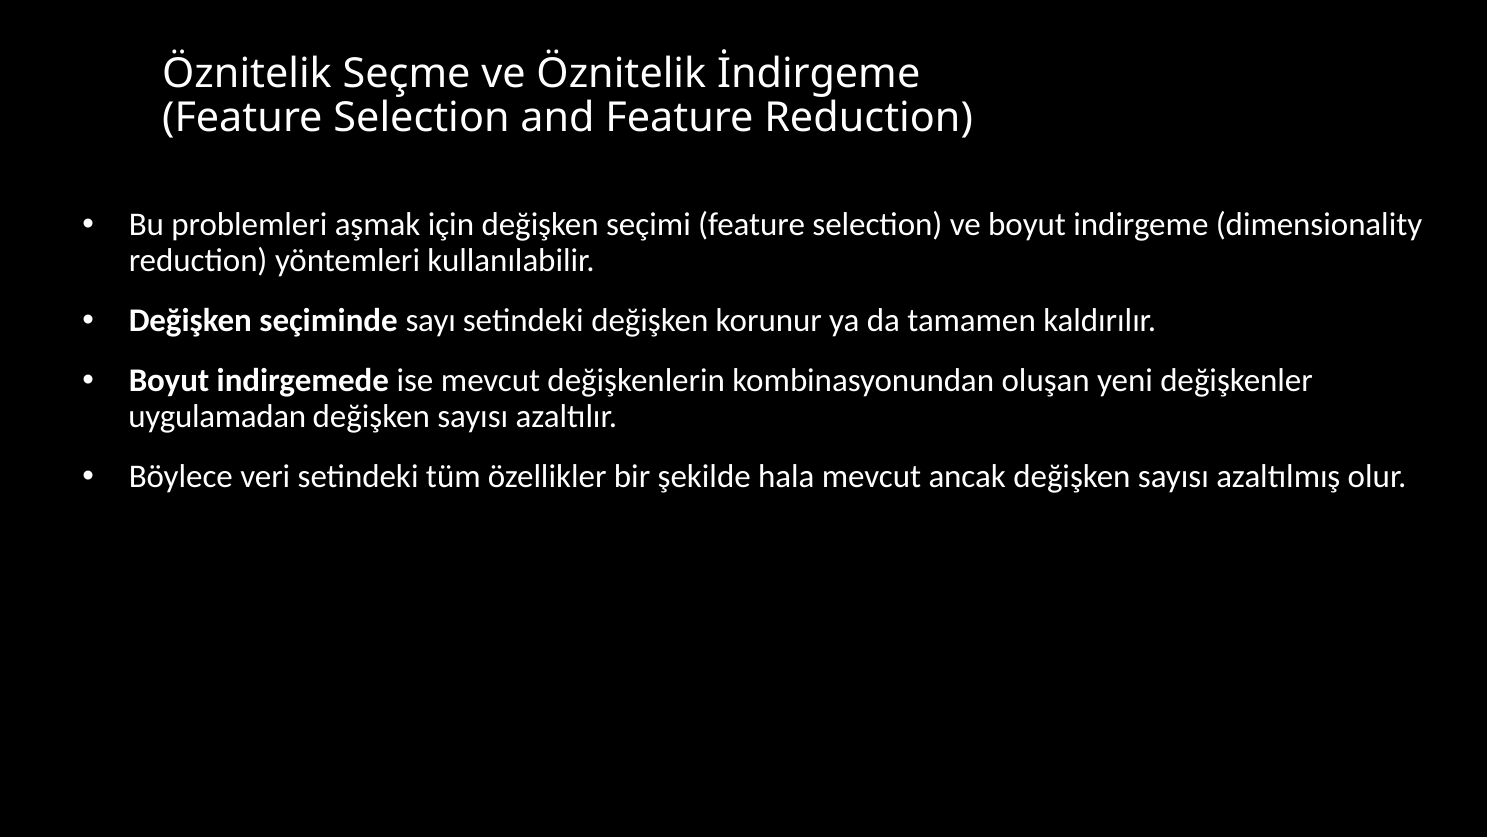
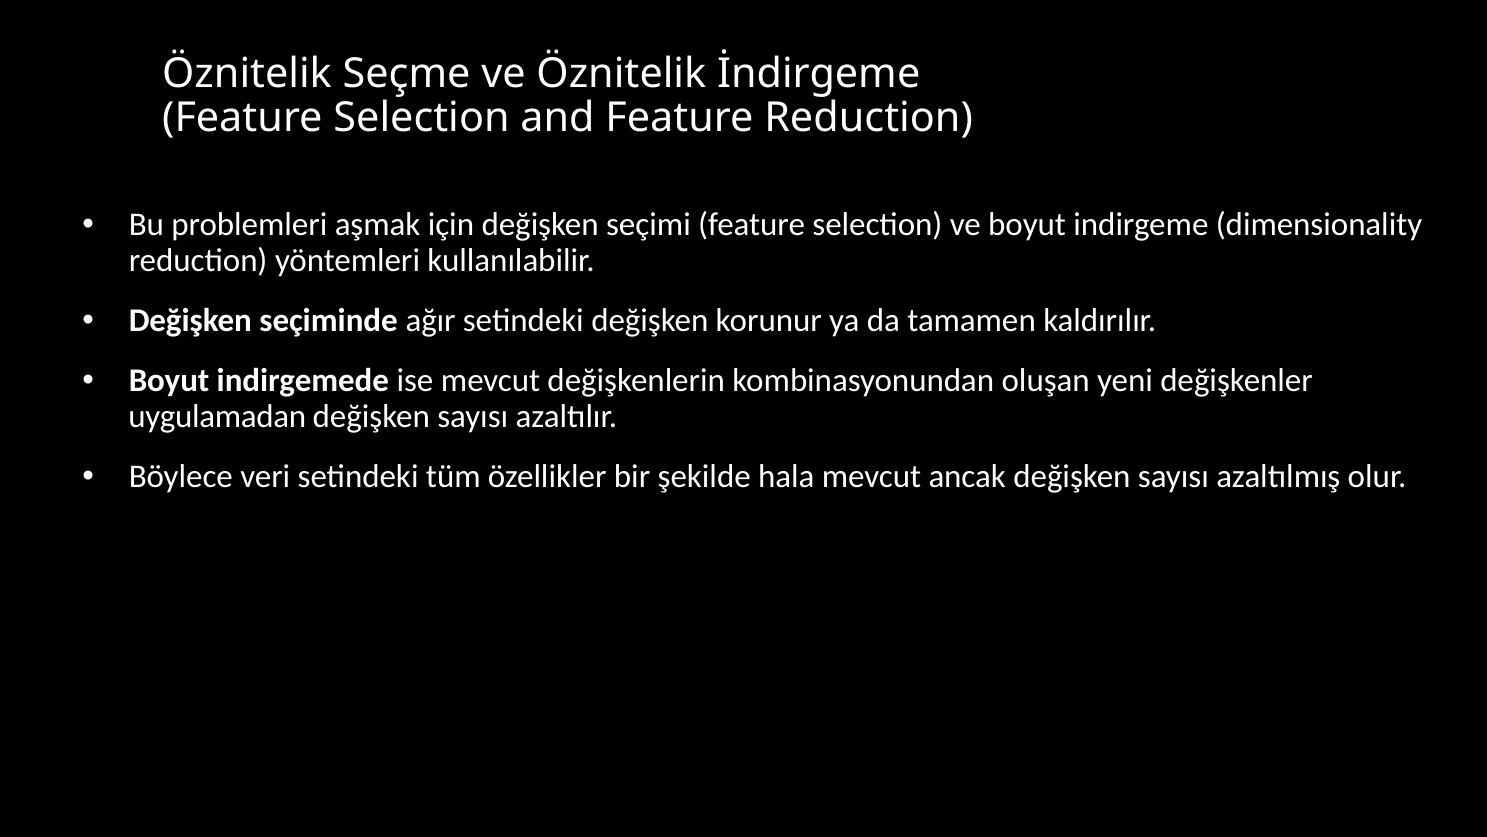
sayı: sayı -> ağır
